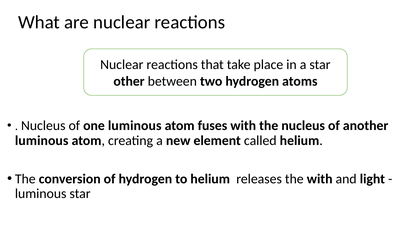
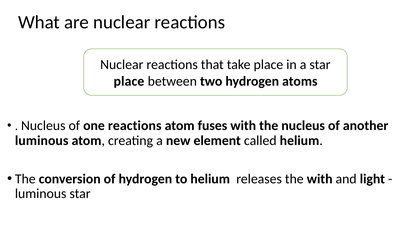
other at (129, 81): other -> place
one luminous: luminous -> reactions
